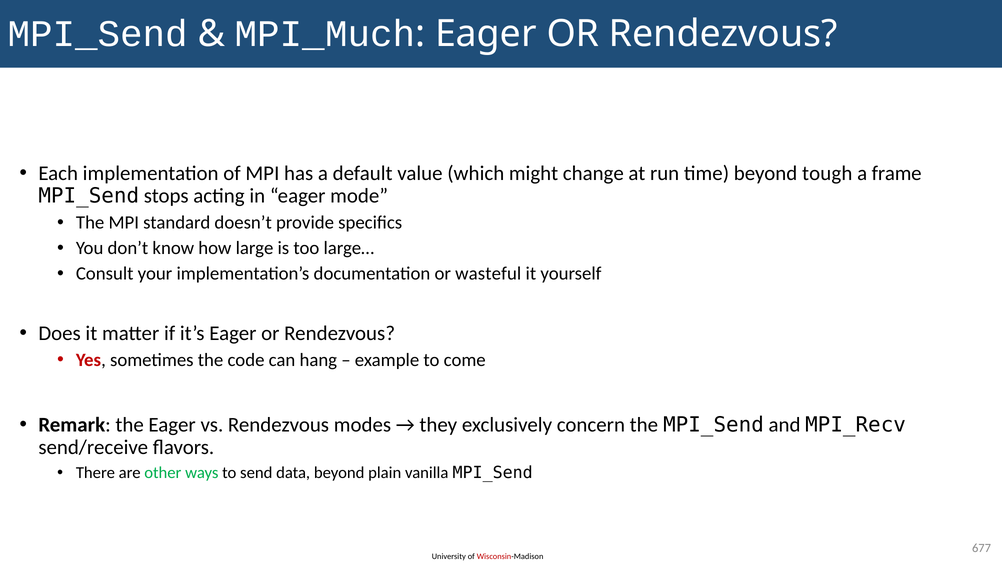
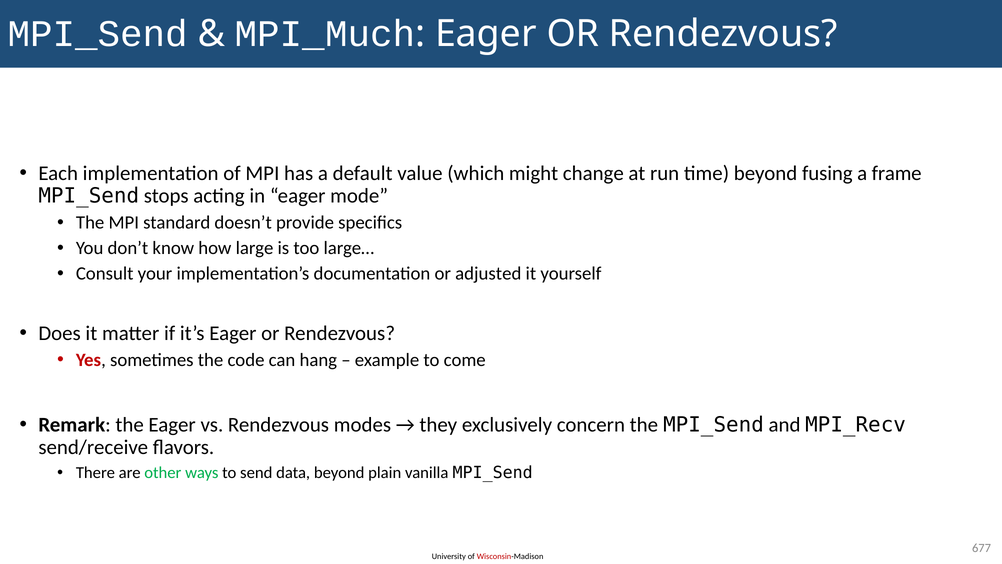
tough: tough -> fusing
wasteful: wasteful -> adjusted
